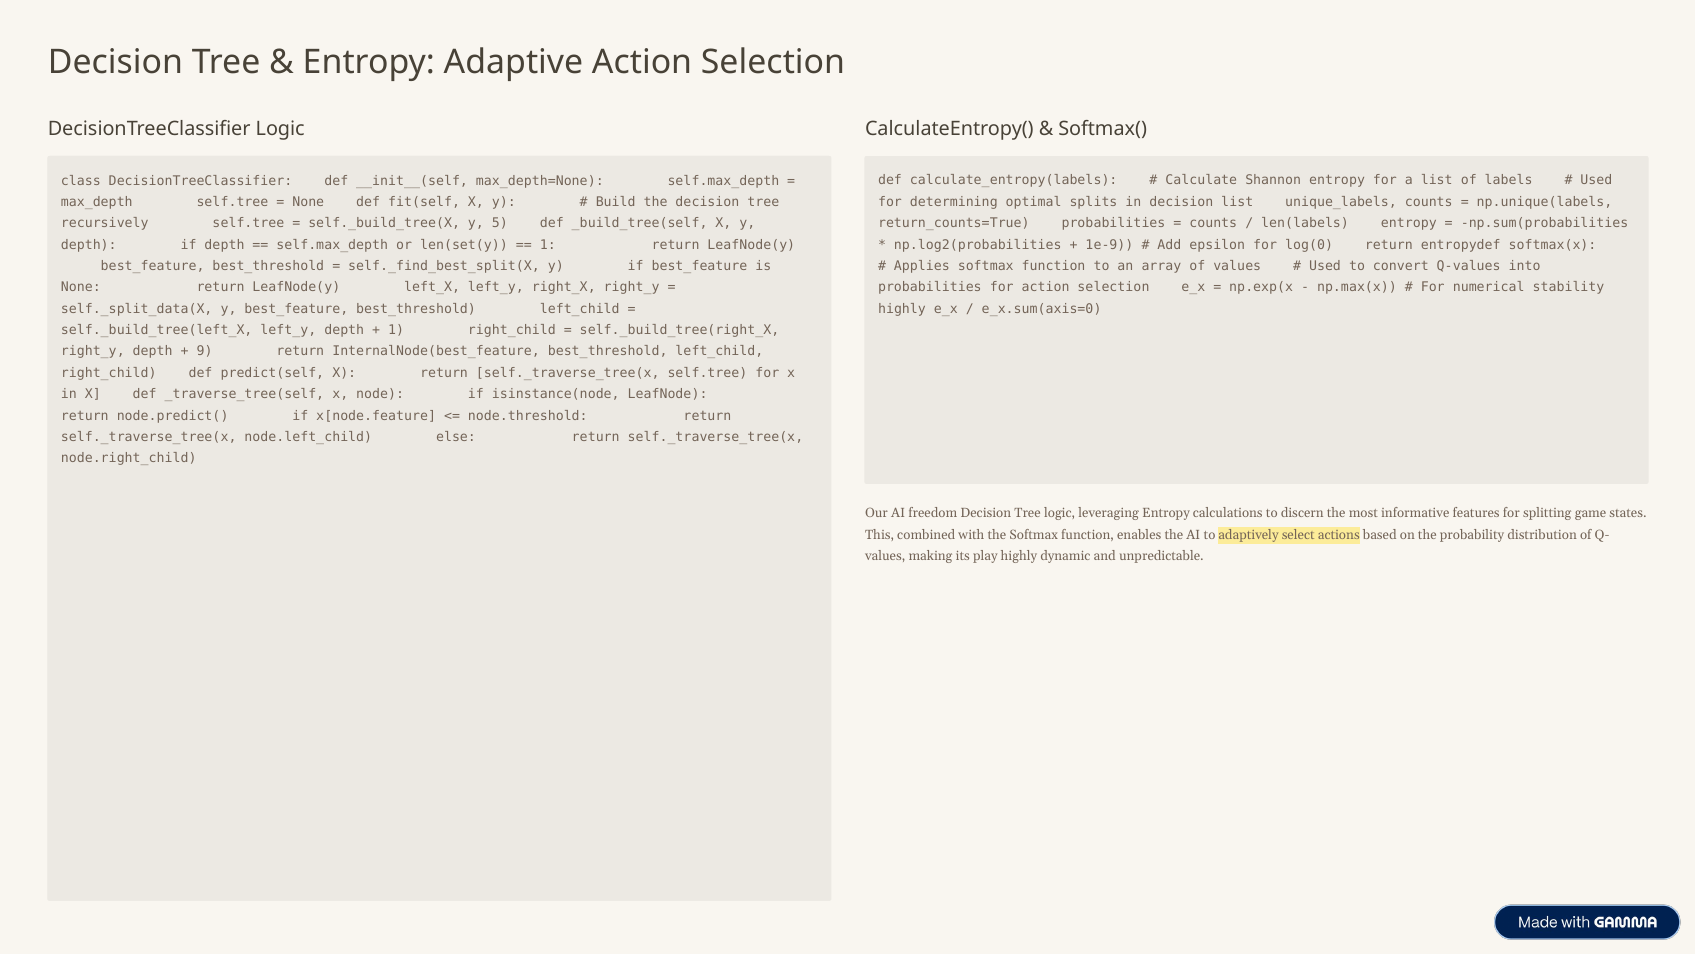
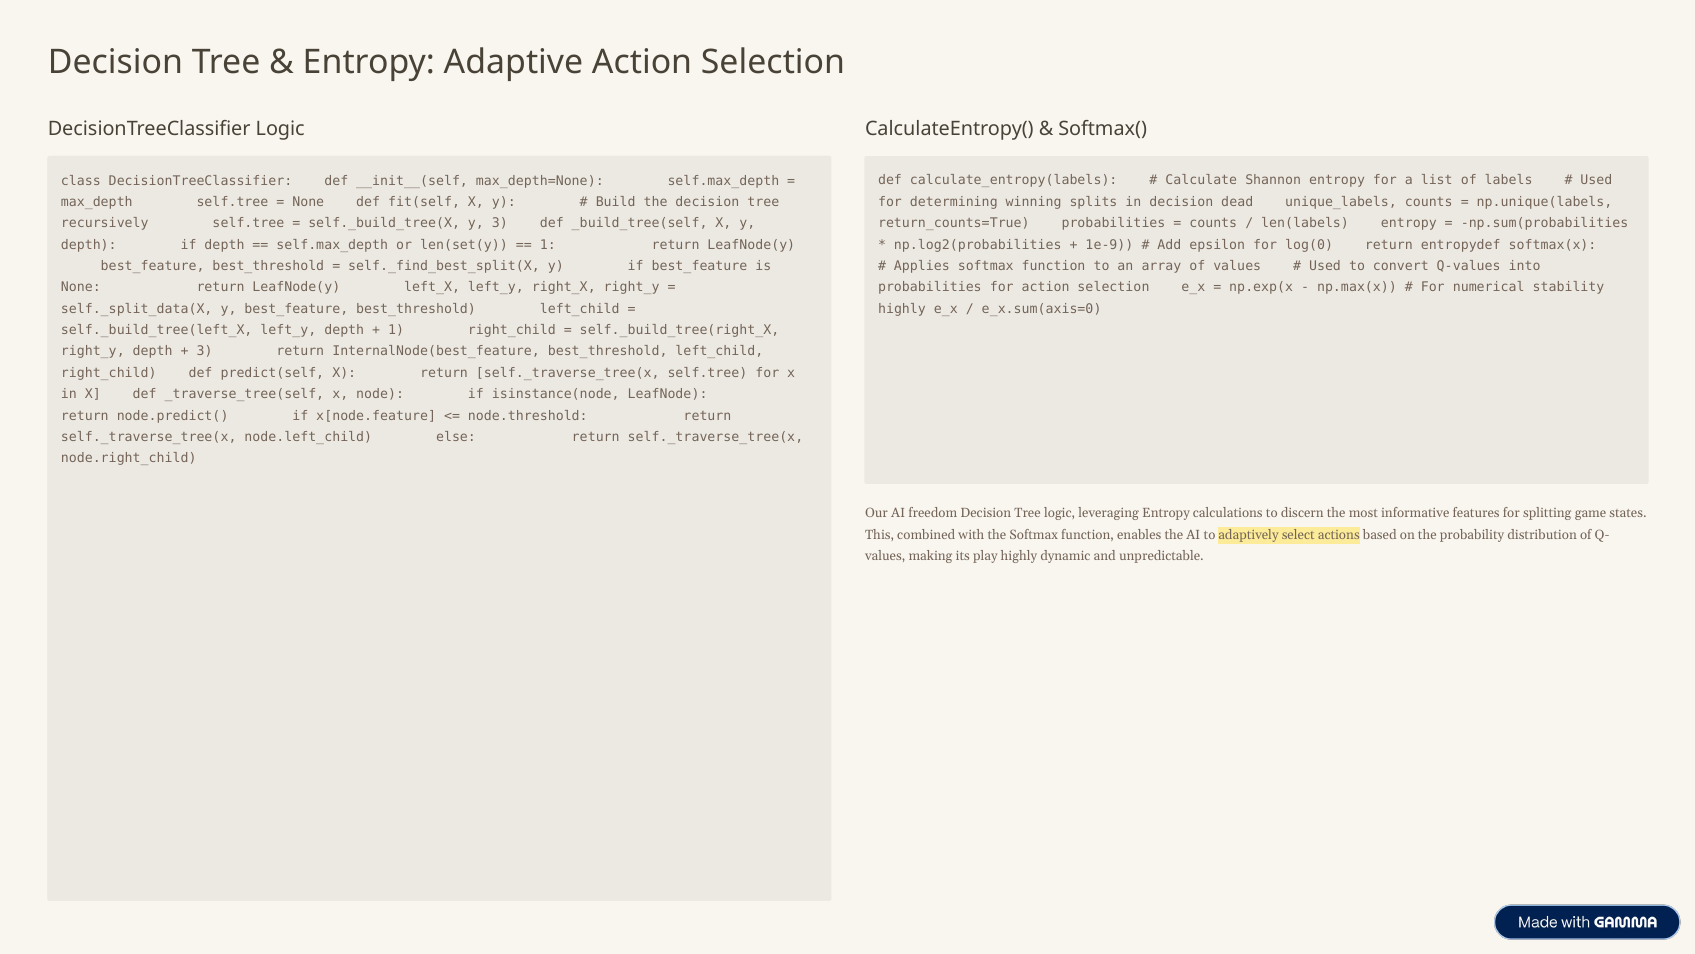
optimal: optimal -> winning
decision list: list -> dead
y 5: 5 -> 3
9 at (205, 351): 9 -> 3
